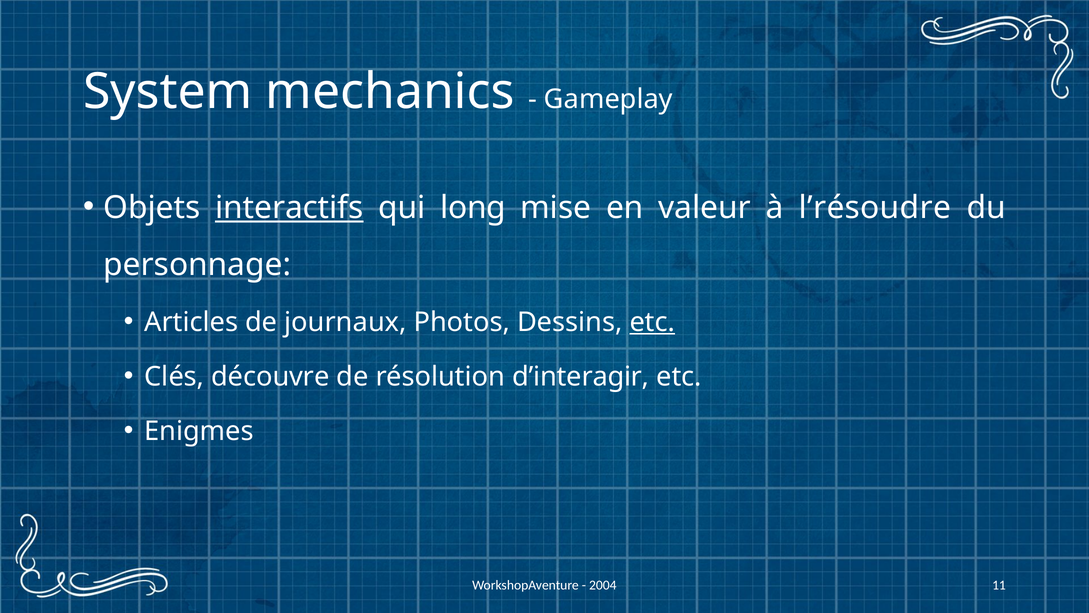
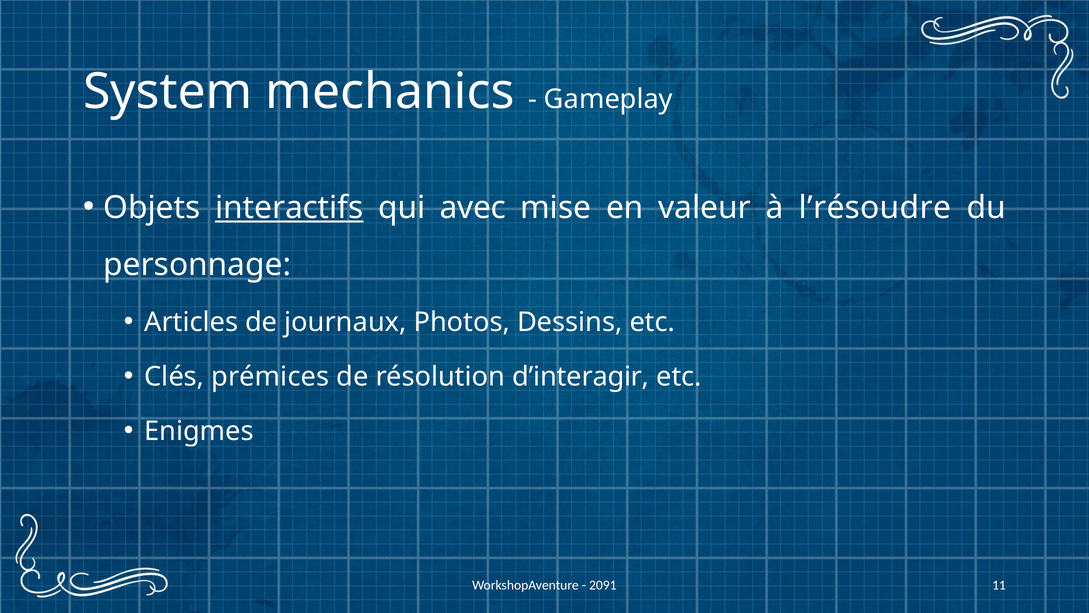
long: long -> avec
etc at (652, 322) underline: present -> none
découvre: découvre -> prémices
2004: 2004 -> 2091
